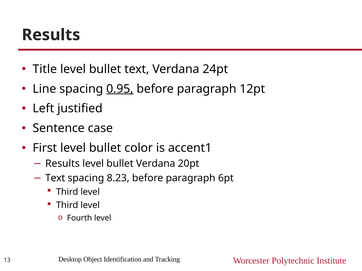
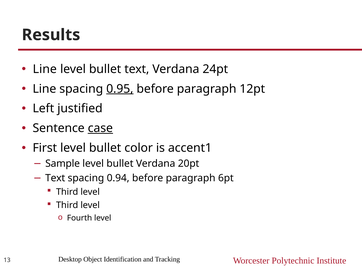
Title at (45, 69): Title -> Line
case underline: none -> present
Results at (62, 164): Results -> Sample
8.23: 8.23 -> 0.94
